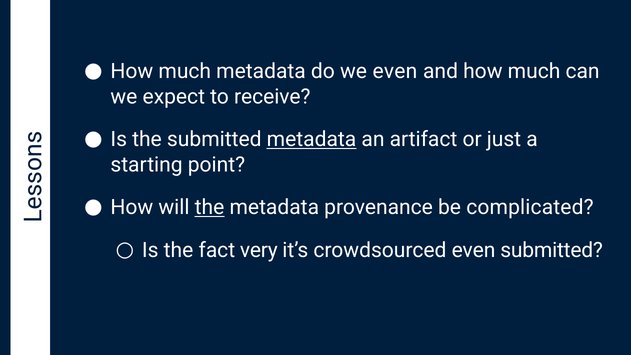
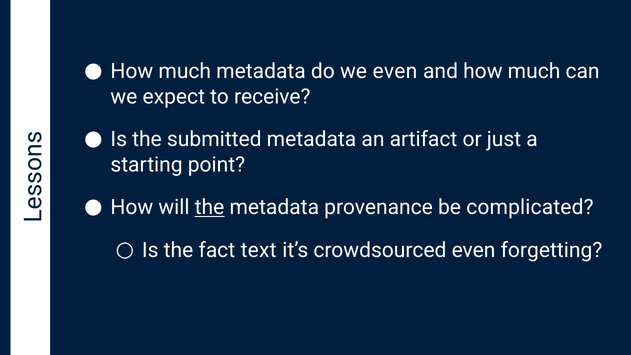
metadata at (311, 140) underline: present -> none
very: very -> text
even submitted: submitted -> forgetting
